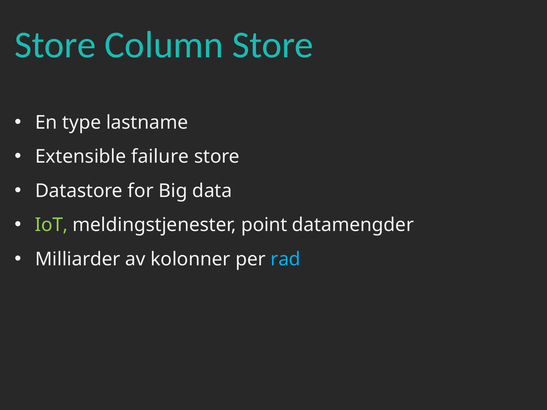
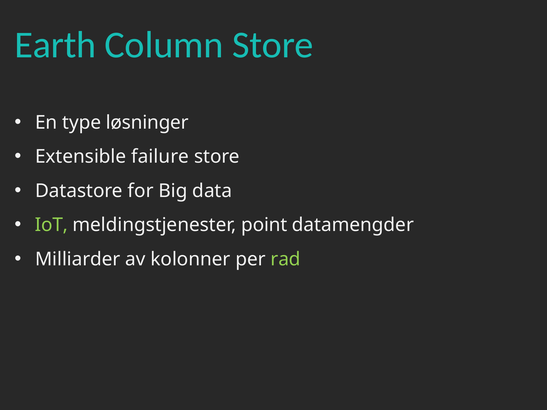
Store at (55, 45): Store -> Earth
lastname: lastname -> løsninger
rad colour: light blue -> light green
